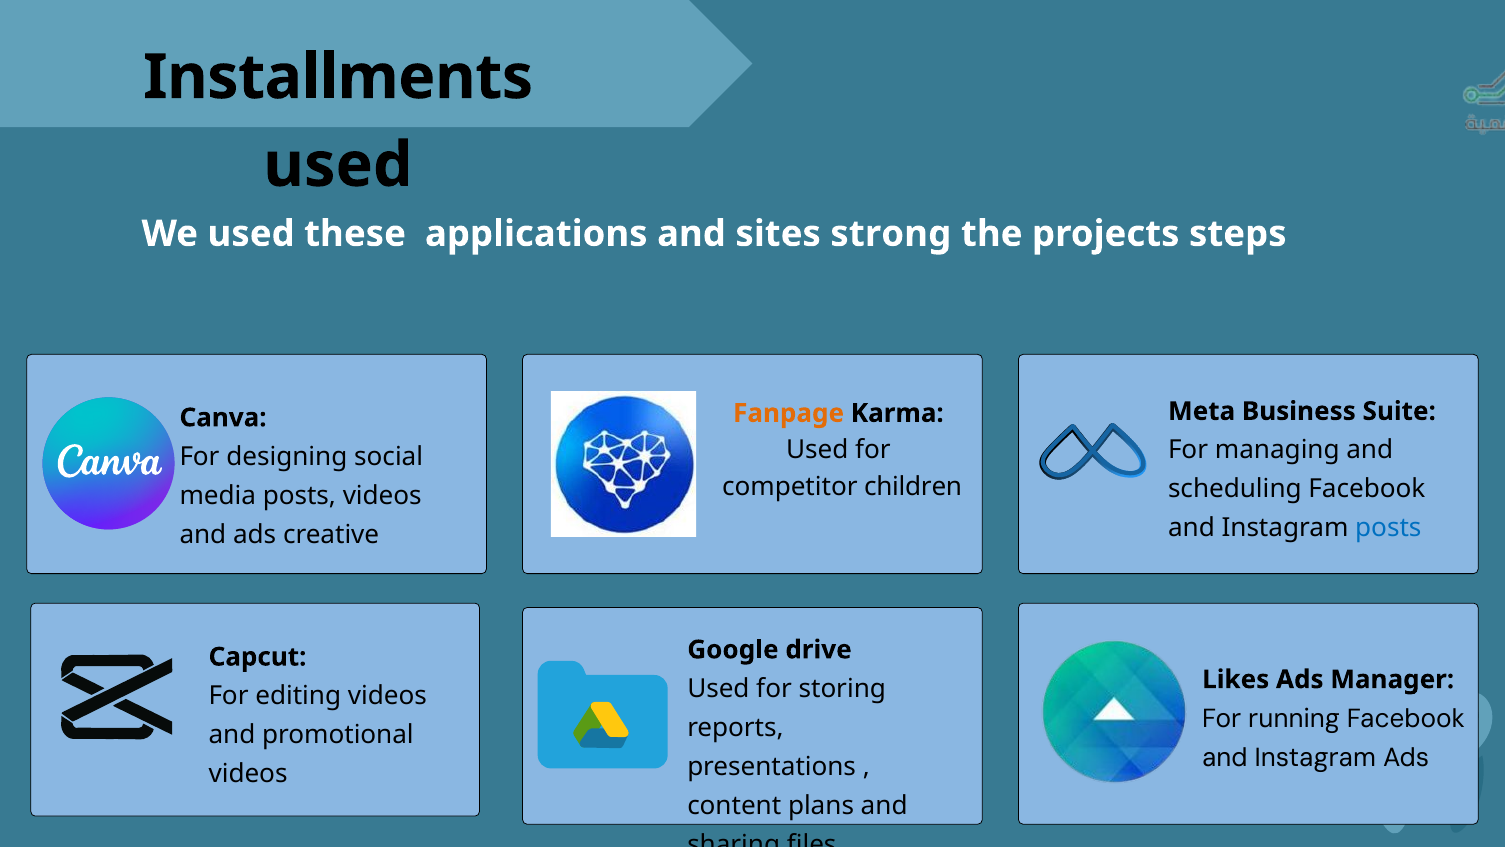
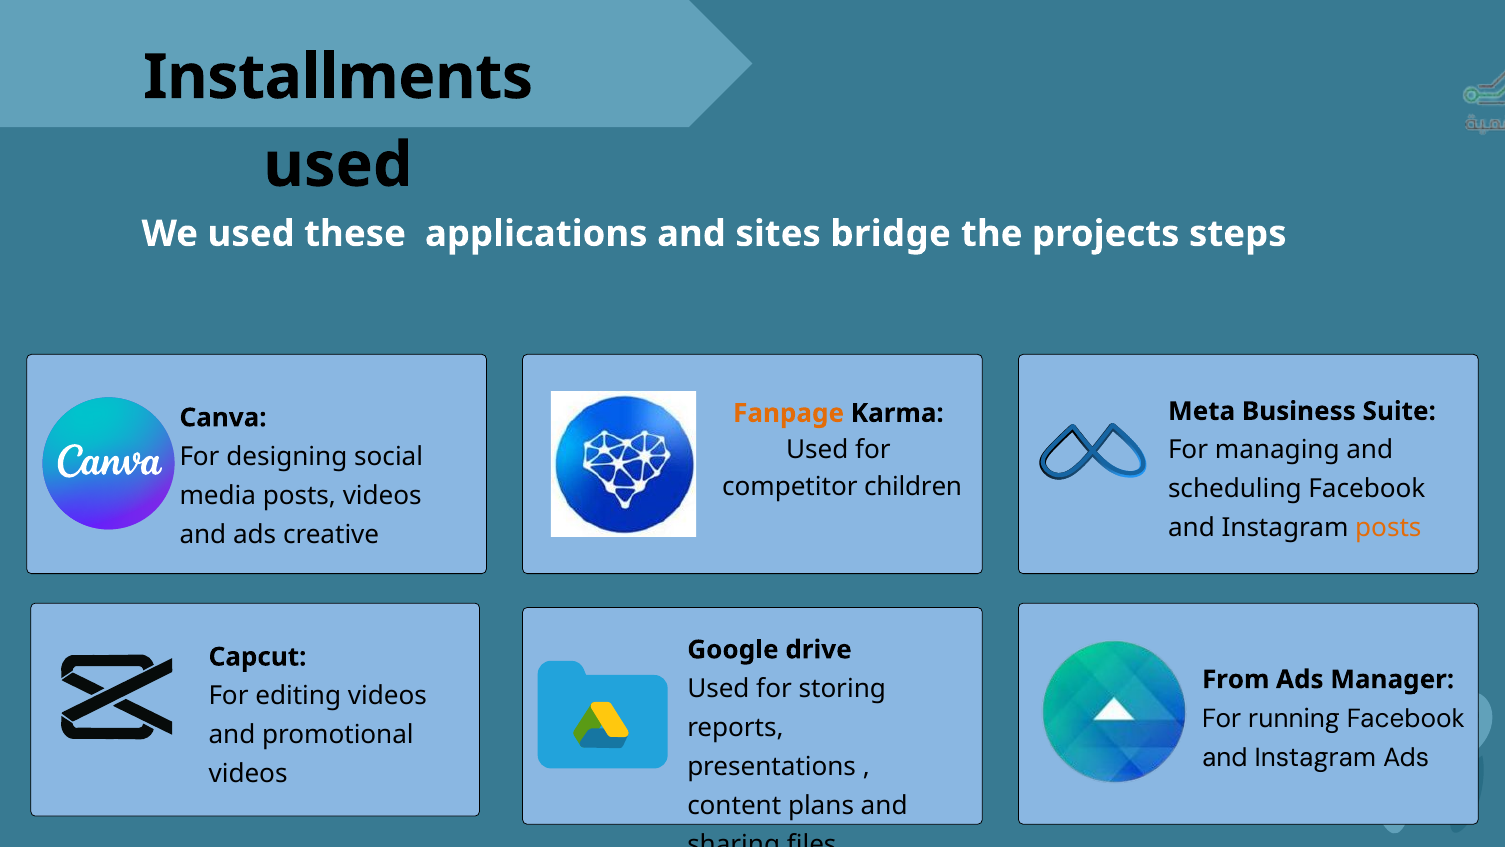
strong: strong -> bridge
posts at (1388, 528) colour: blue -> orange
Likes: Likes -> From
